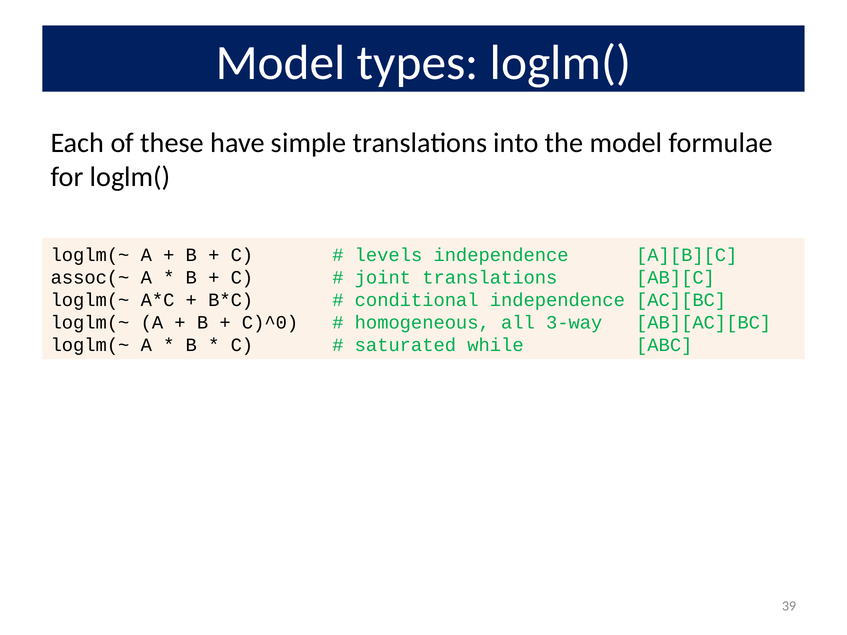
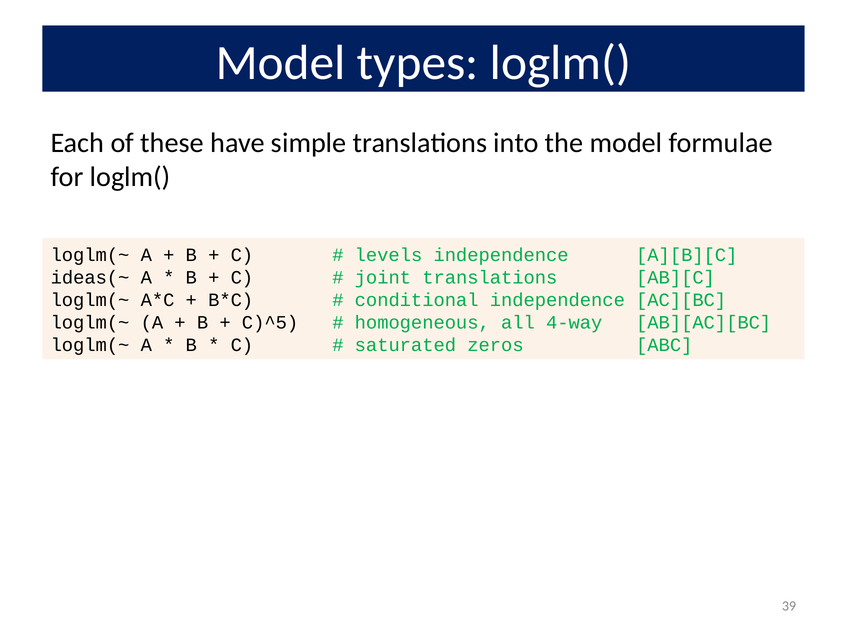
assoc(~: assoc(~ -> ideas(~
C)^0: C)^0 -> C)^5
3-way: 3-way -> 4-way
while: while -> zeros
